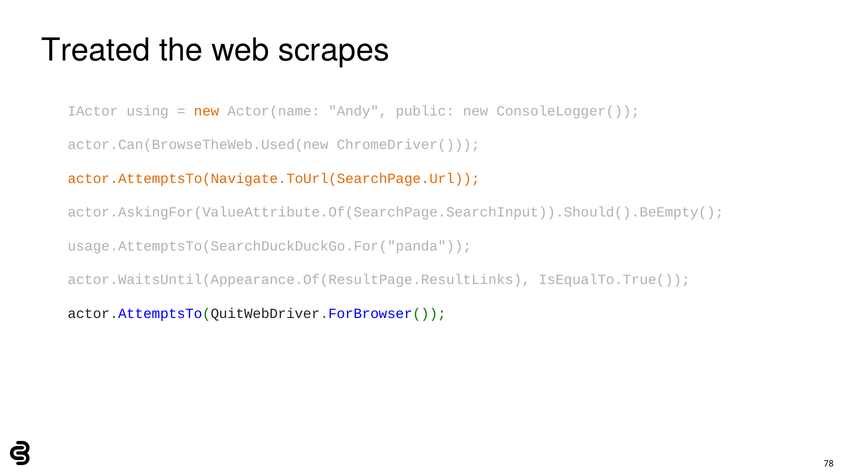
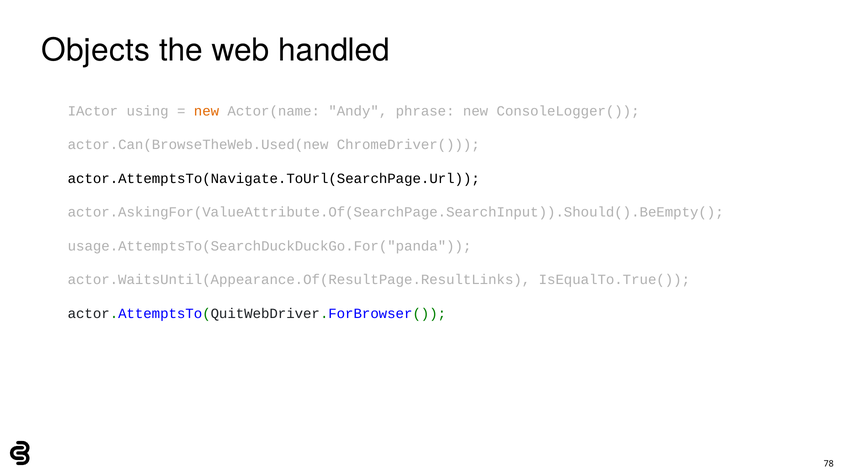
Treated: Treated -> Objects
scrapes: scrapes -> handled
public: public -> phrase
actor.AttemptsTo(Navigate.ToUrl(SearchPage.Url colour: orange -> black
